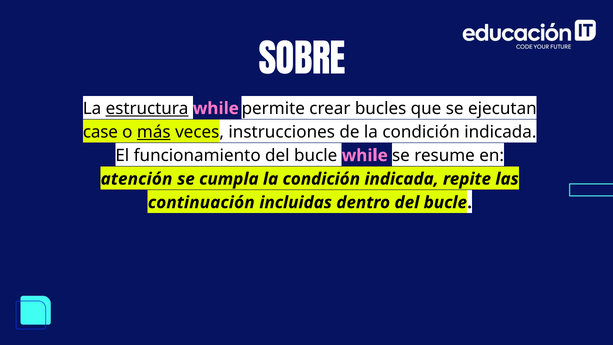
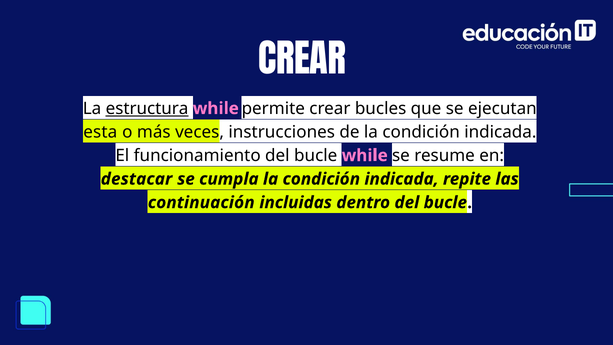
SOBRE at (302, 61): SOBRE -> CREAR
case: case -> esta
más underline: present -> none
atención: atención -> destacar
